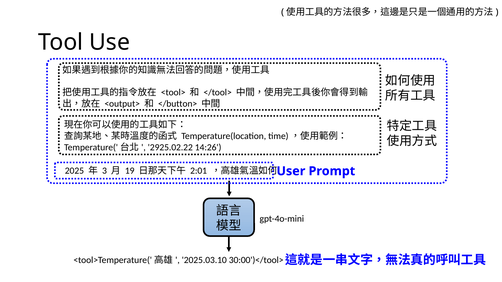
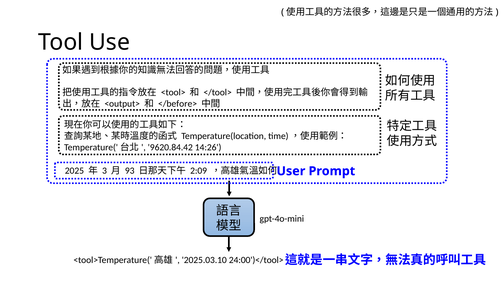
</button>: </button> -> </before>
2925.02.22: 2925.02.22 -> 9620.84.42
19: 19 -> 93
2:01: 2:01 -> 2:09
30:00')</tool>: 30:00')</tool> -> 24:00')</tool>
